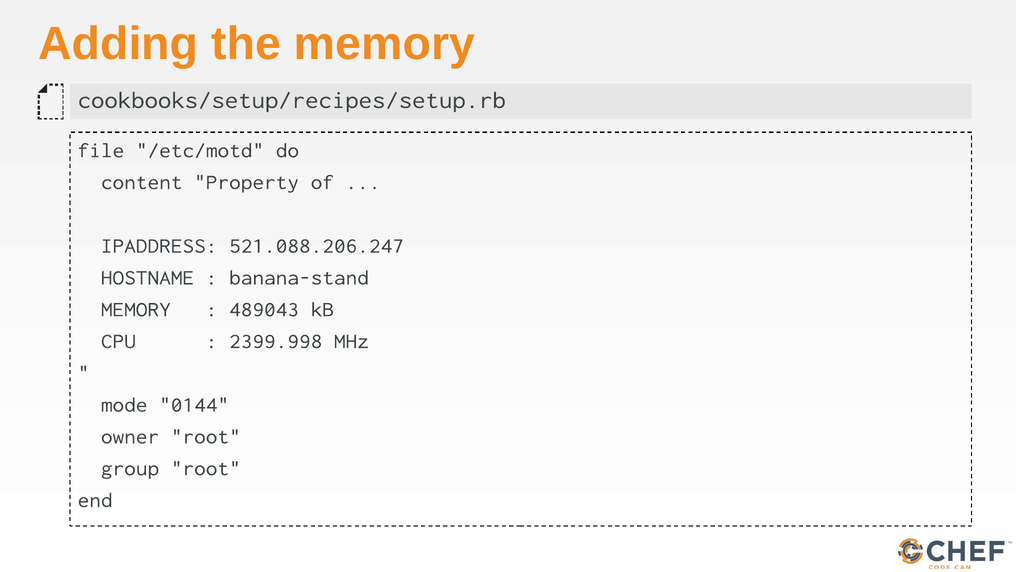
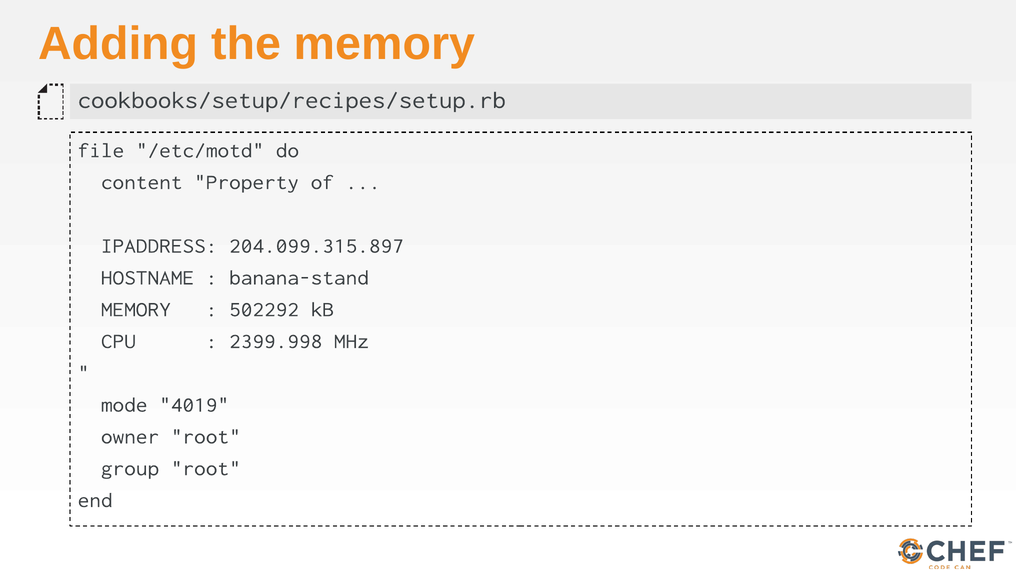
521.088.206.247: 521.088.206.247 -> 204.099.315.897
489043: 489043 -> 502292
0144: 0144 -> 4019
